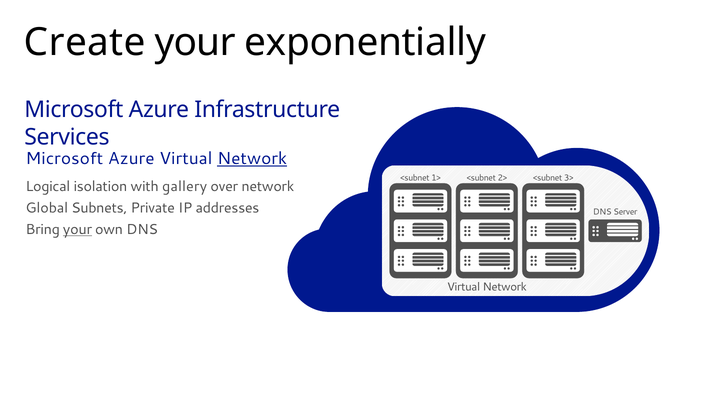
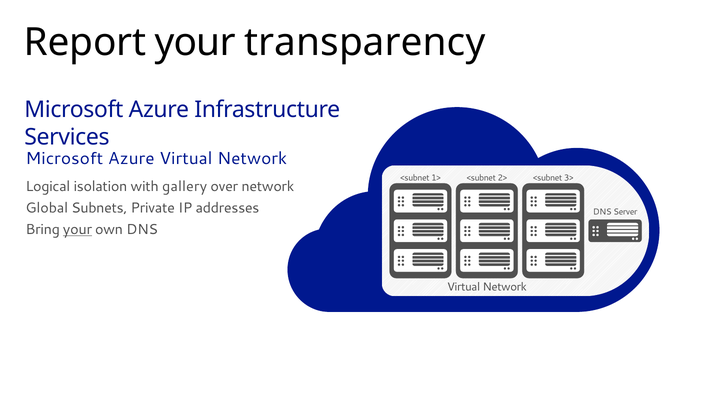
Create: Create -> Report
exponentially: exponentially -> transparency
Network at (252, 159) underline: present -> none
